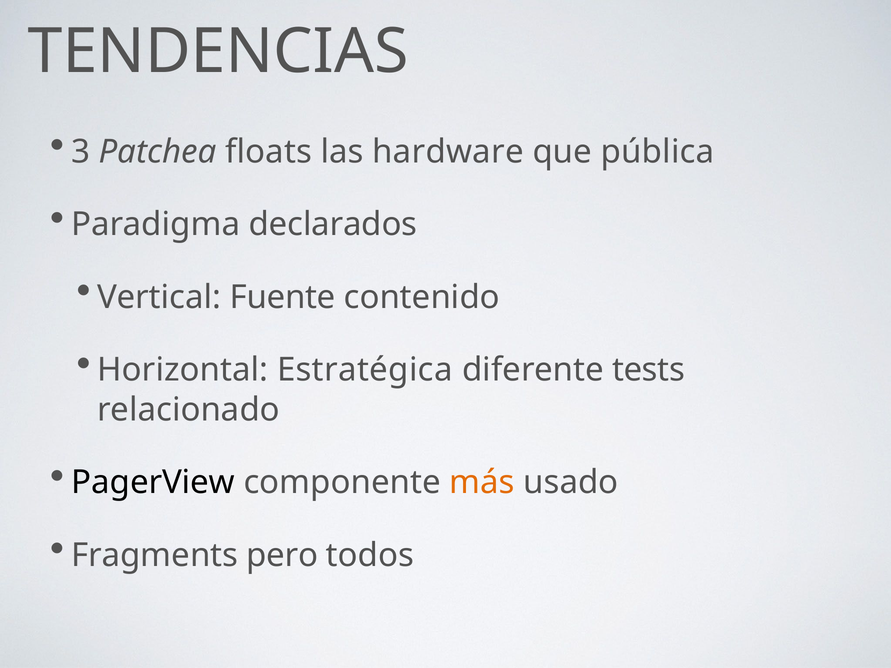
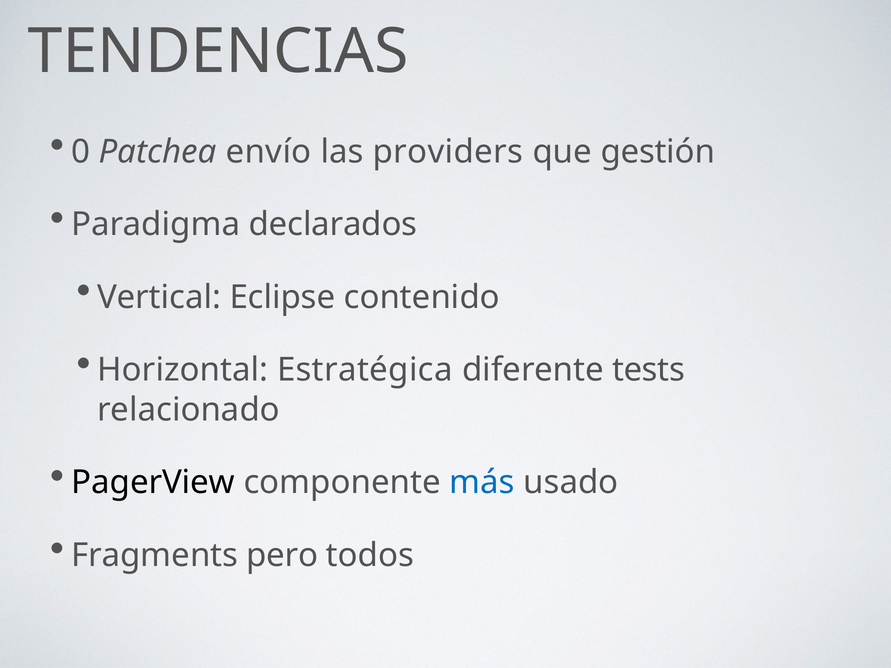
3: 3 -> 0
floats: floats -> envío
hardware: hardware -> providers
pública: pública -> gestión
Fuente: Fuente -> Eclipse
más colour: orange -> blue
